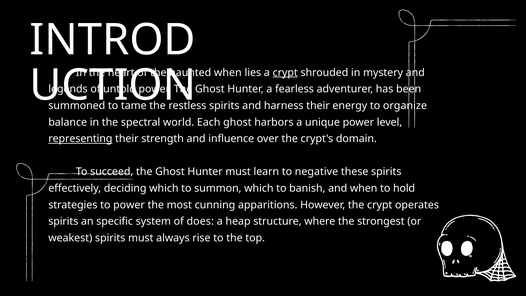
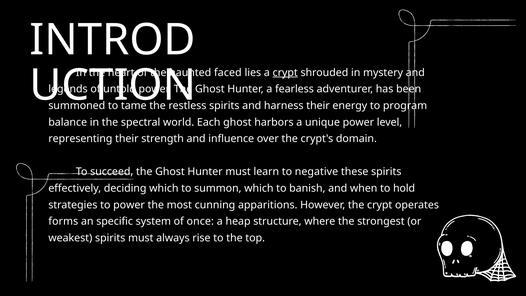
when at (228, 73): when -> faced
organize: organize -> program
representing underline: present -> none
spirits at (63, 221): spirits -> forms
does: does -> once
